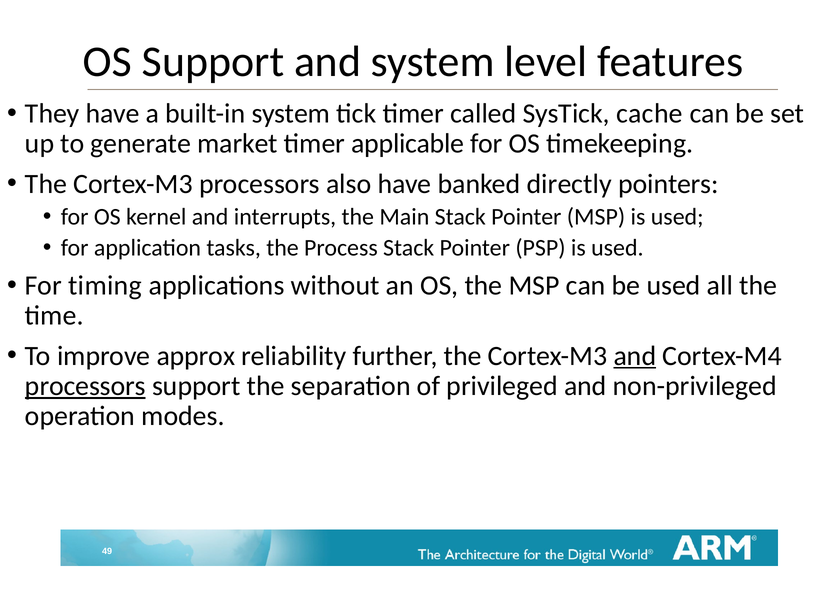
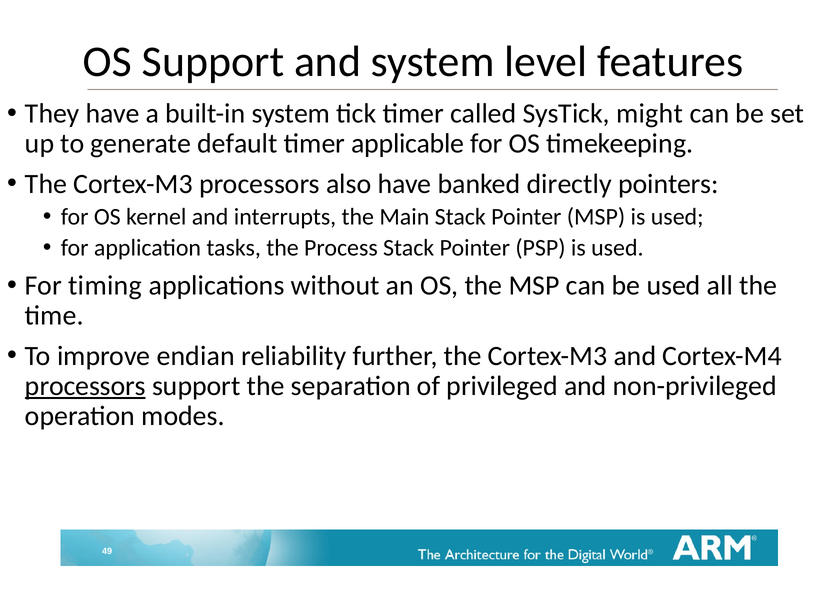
cache: cache -> might
market: market -> default
approx: approx -> endian
and at (635, 356) underline: present -> none
